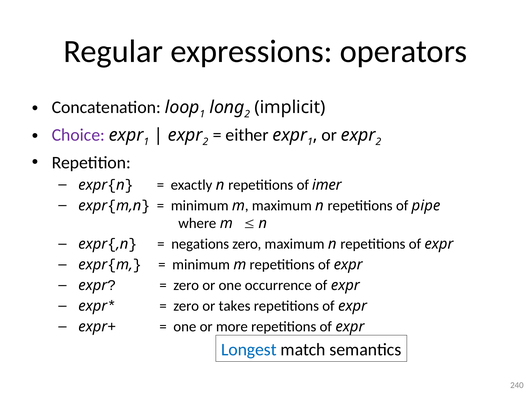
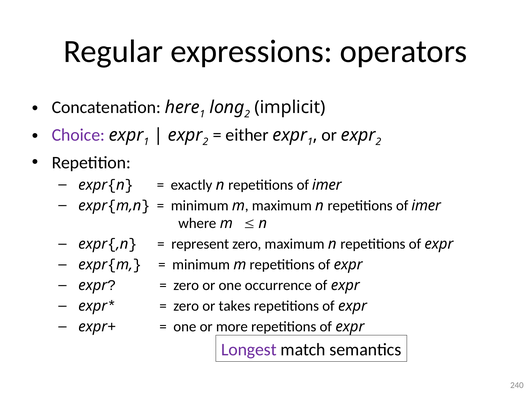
loop: loop -> here
pipe at (426, 206): pipe -> imer
negations: negations -> represent
Longest colour: blue -> purple
